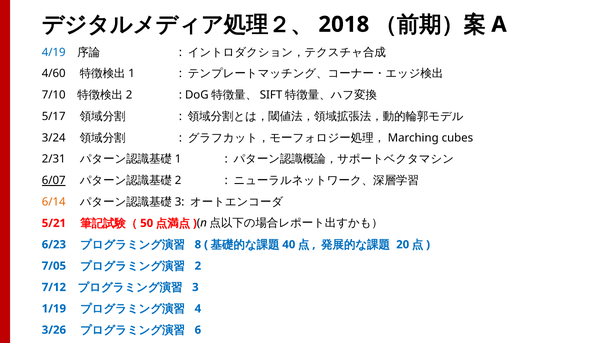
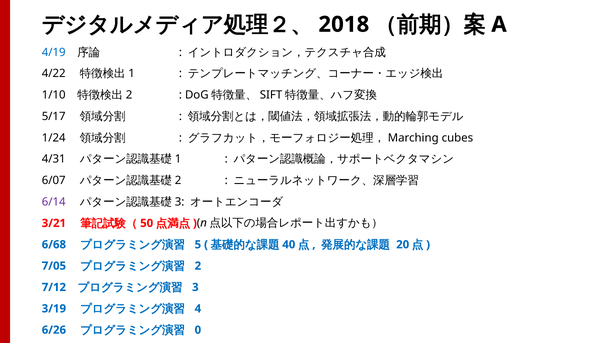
4/60: 4/60 -> 4/22
7/10: 7/10 -> 1/10
3/24: 3/24 -> 1/24
2/31: 2/31 -> 4/31
6/07 underline: present -> none
6/14 colour: orange -> purple
5/21: 5/21 -> 3/21
6/23: 6/23 -> 6/68
8: 8 -> 5
1/19: 1/19 -> 3/19
3/26: 3/26 -> 6/26
6: 6 -> 0
